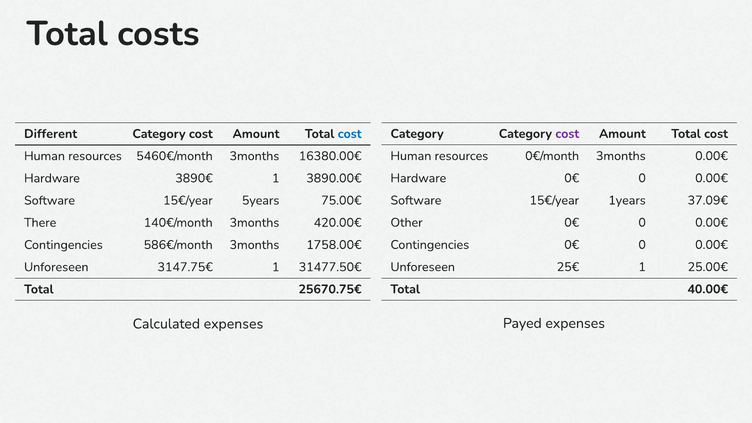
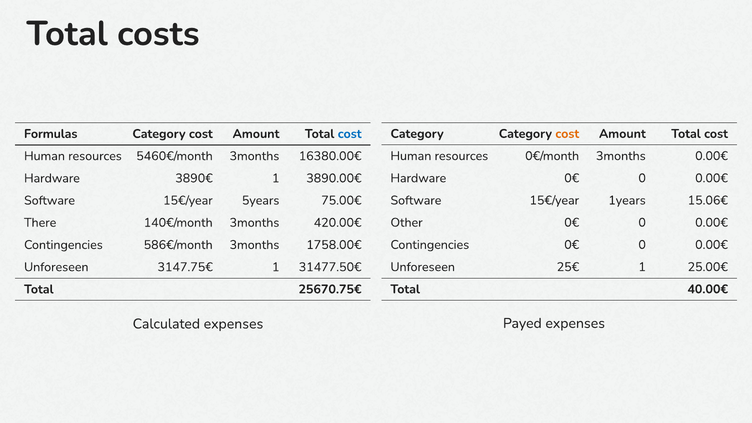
cost at (567, 134) colour: purple -> orange
Different: Different -> Formulas
37.09€: 37.09€ -> 15.06€
